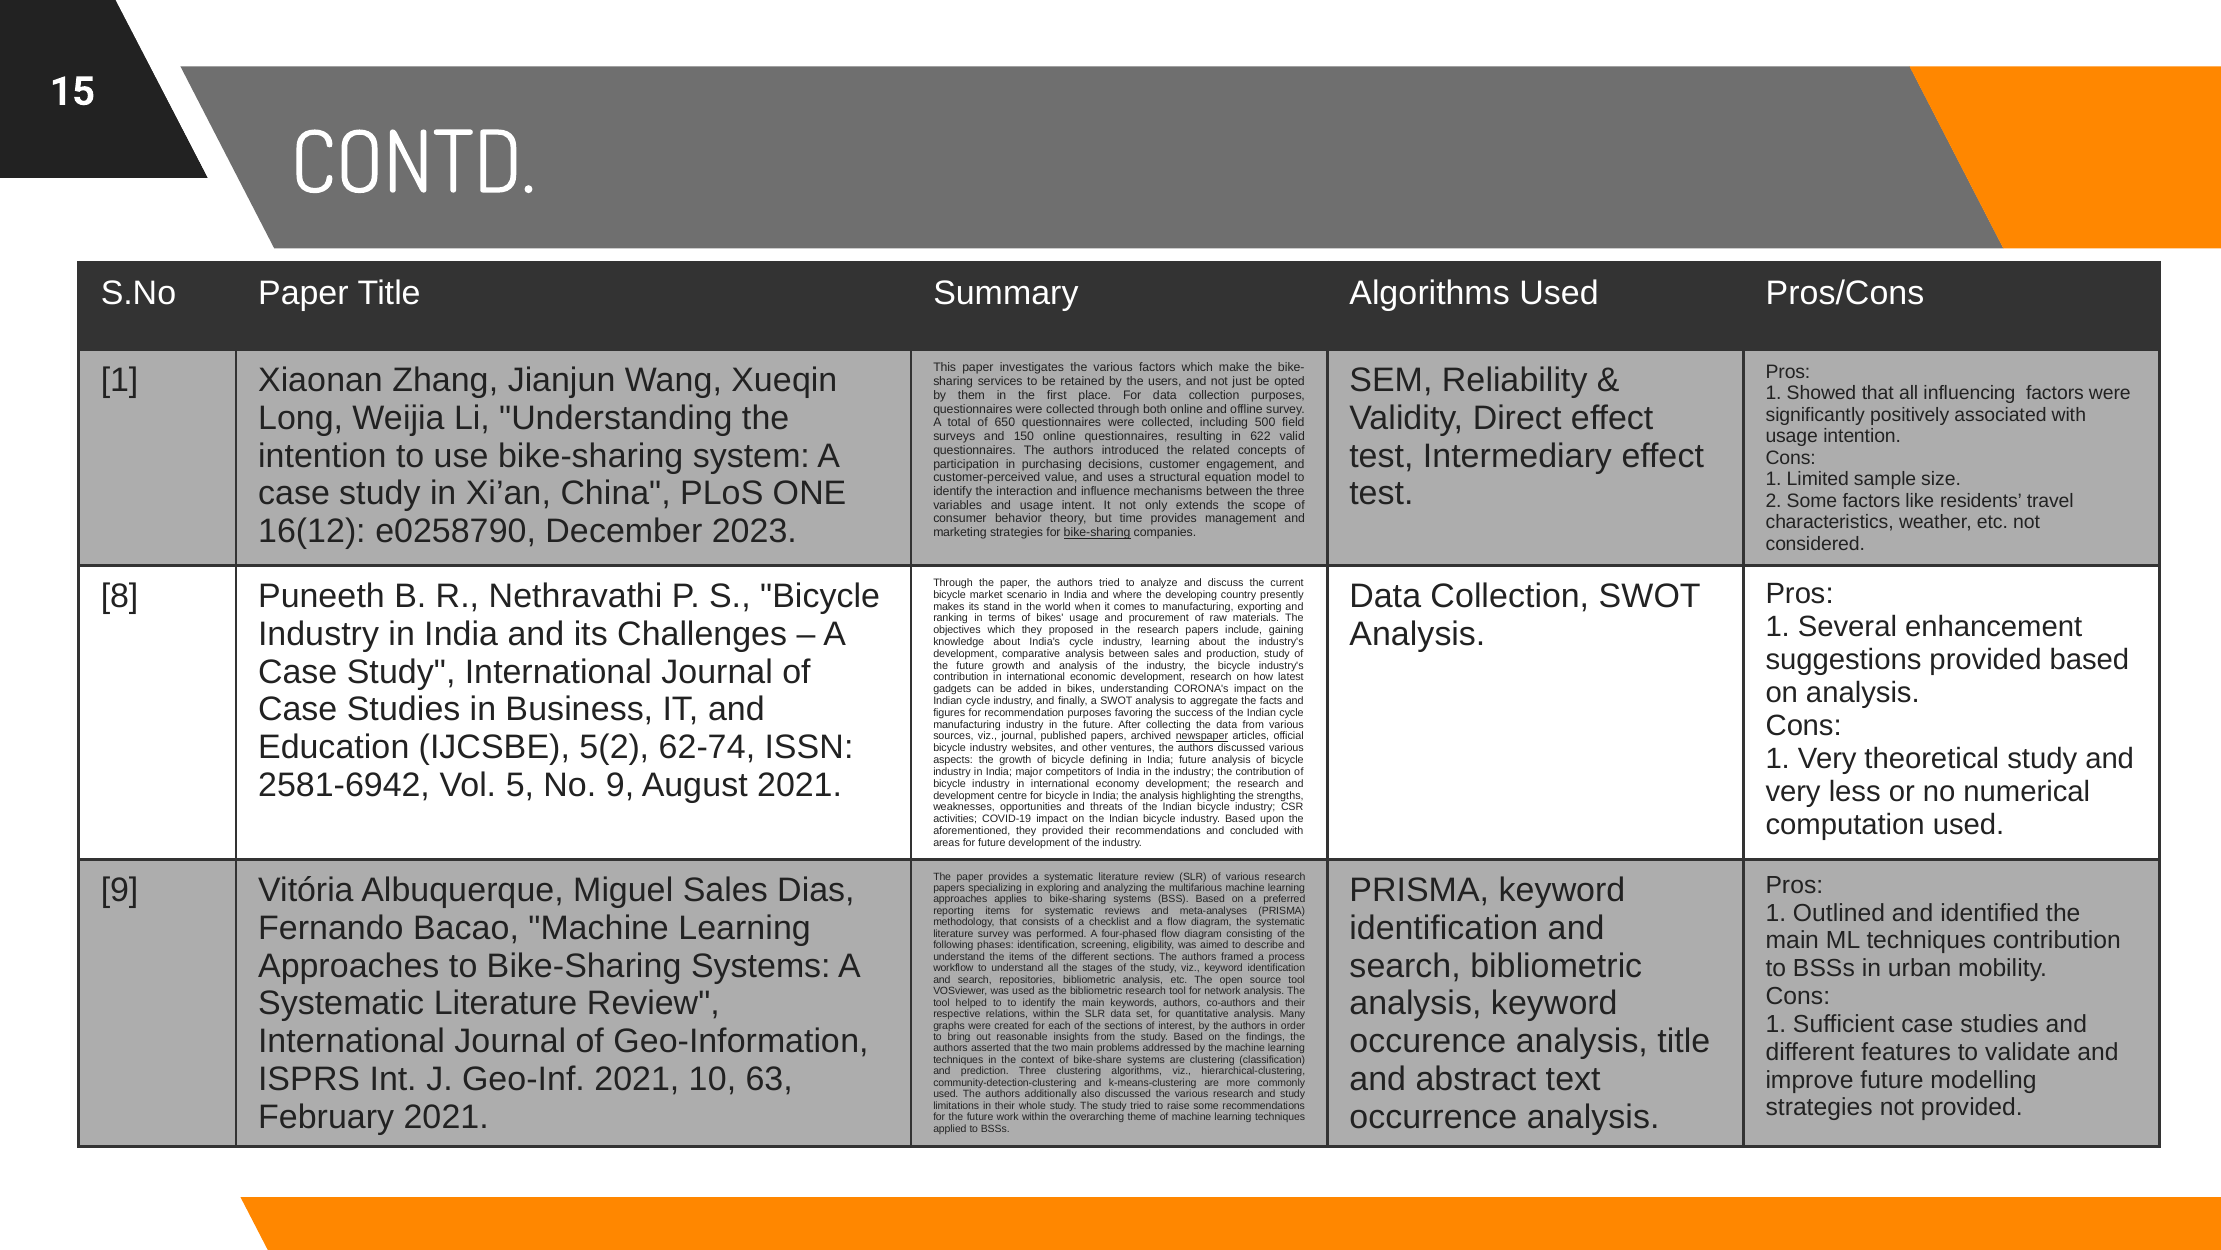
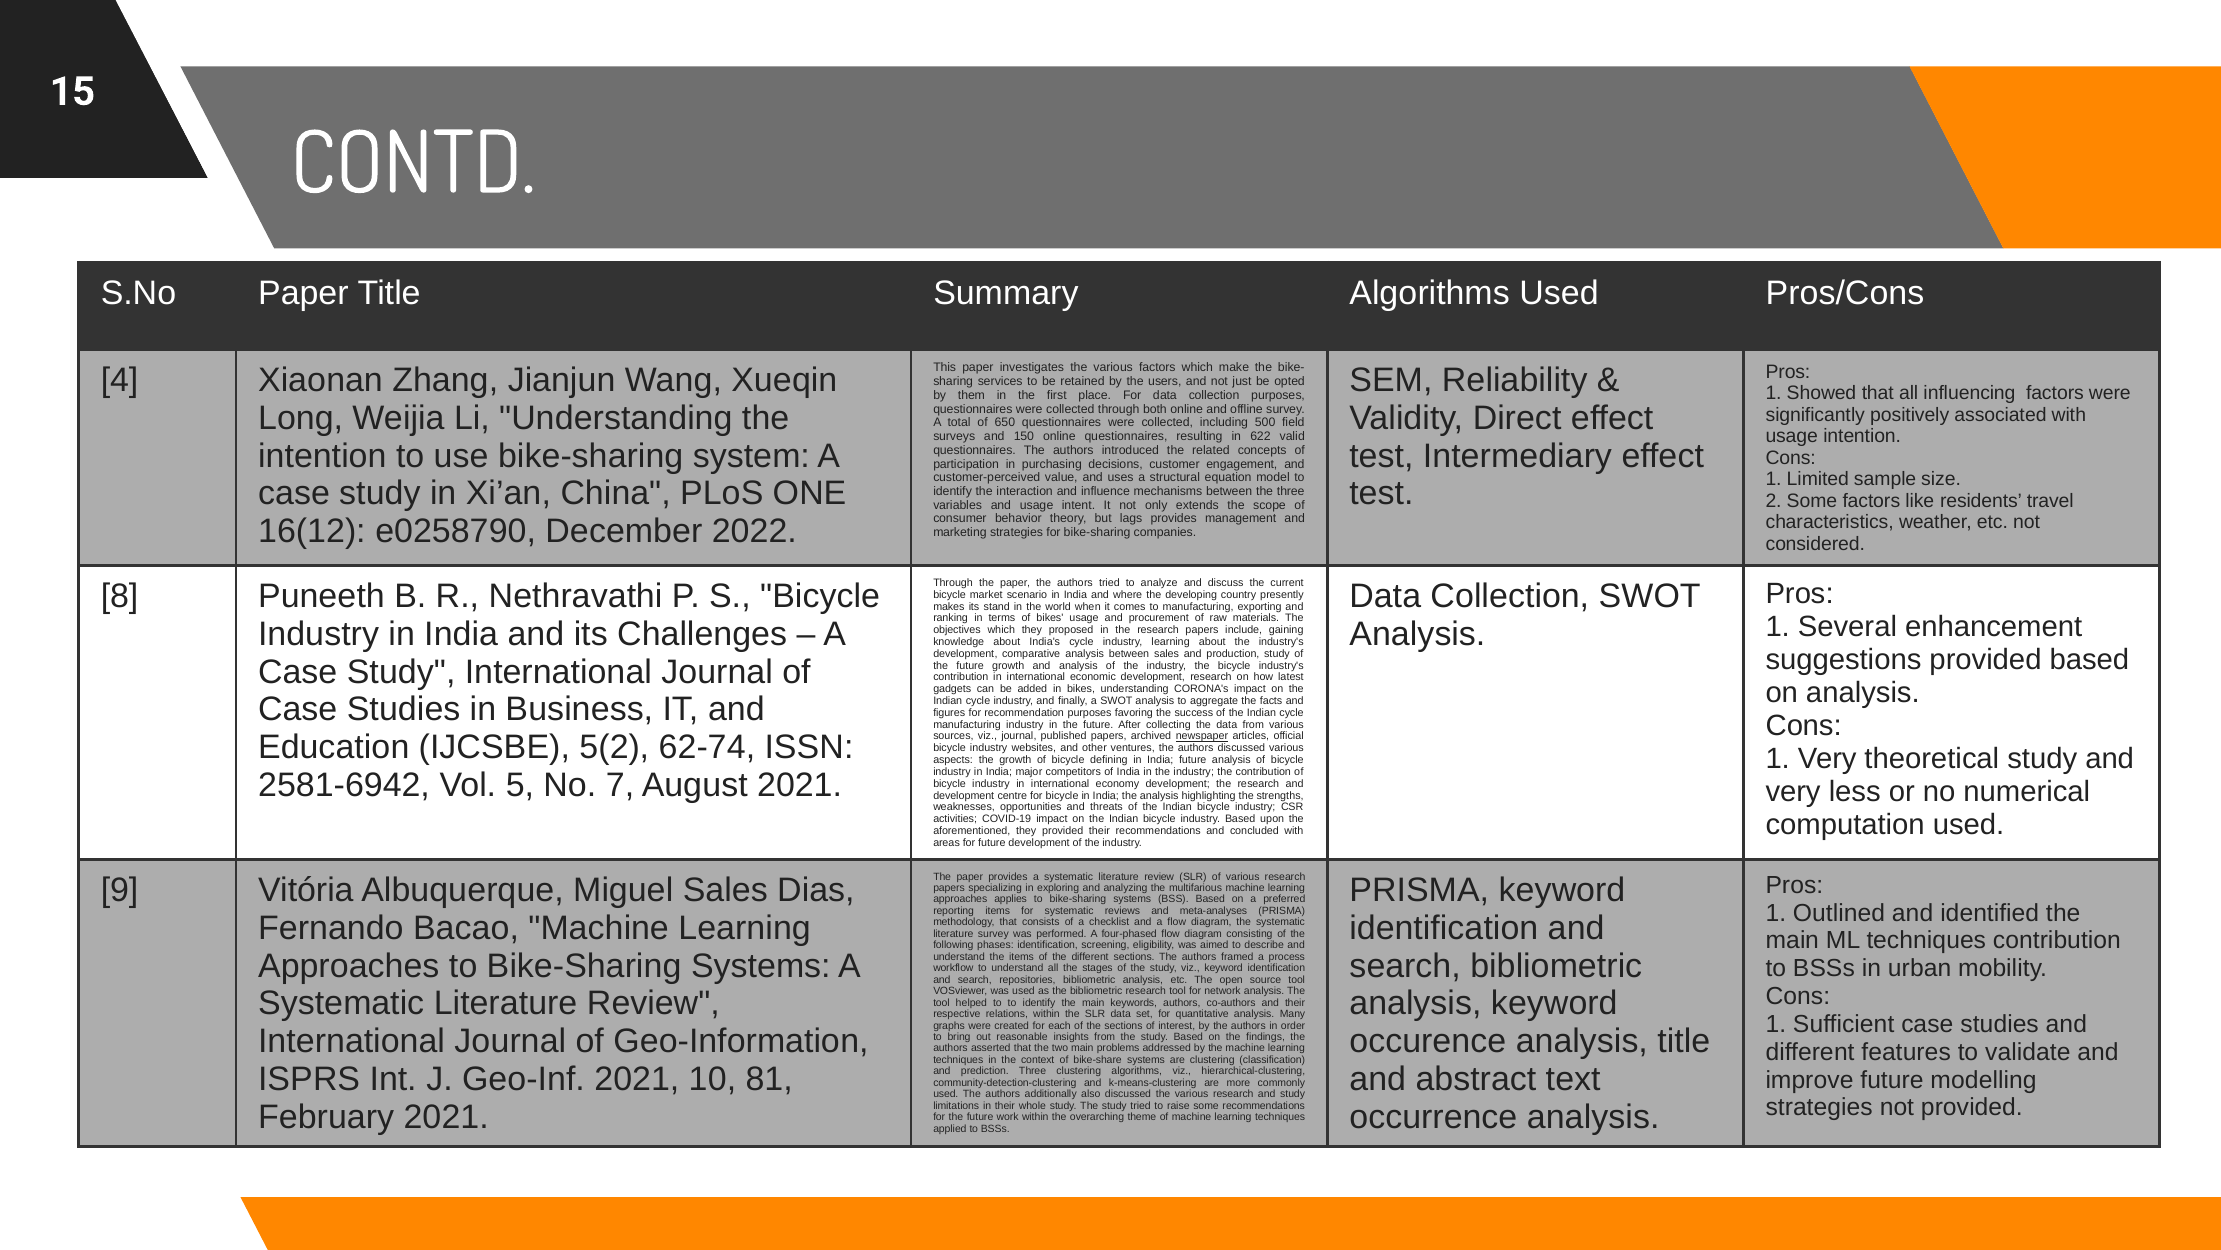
1 at (120, 380): 1 -> 4
time: time -> lags
2023: 2023 -> 2022
bike-sharing at (1097, 532) underline: present -> none
No 9: 9 -> 7
63: 63 -> 81
